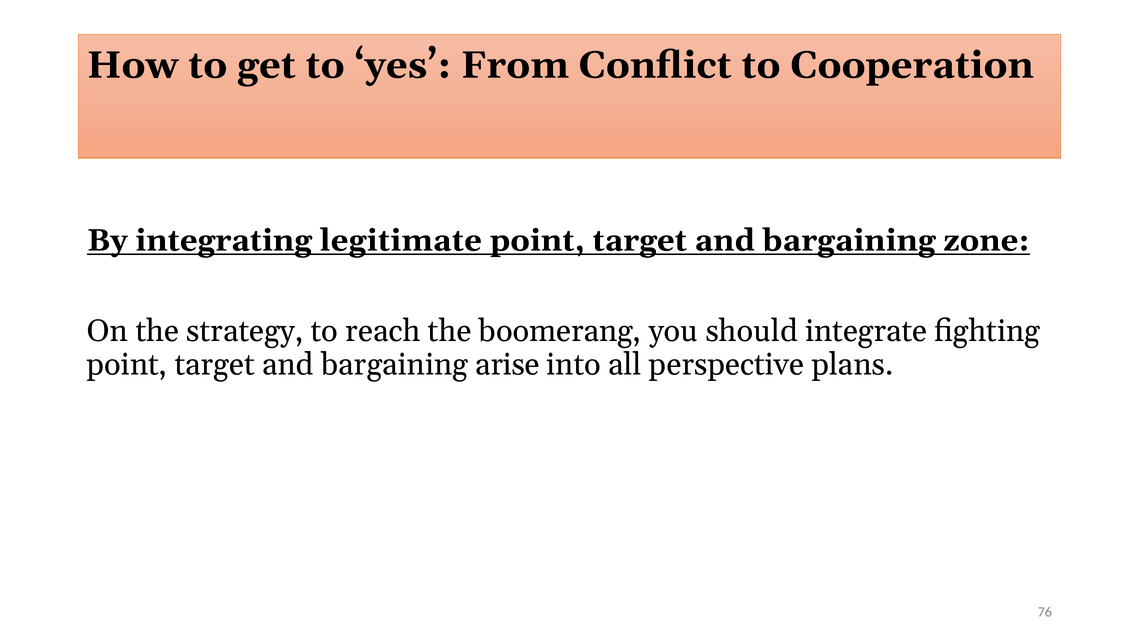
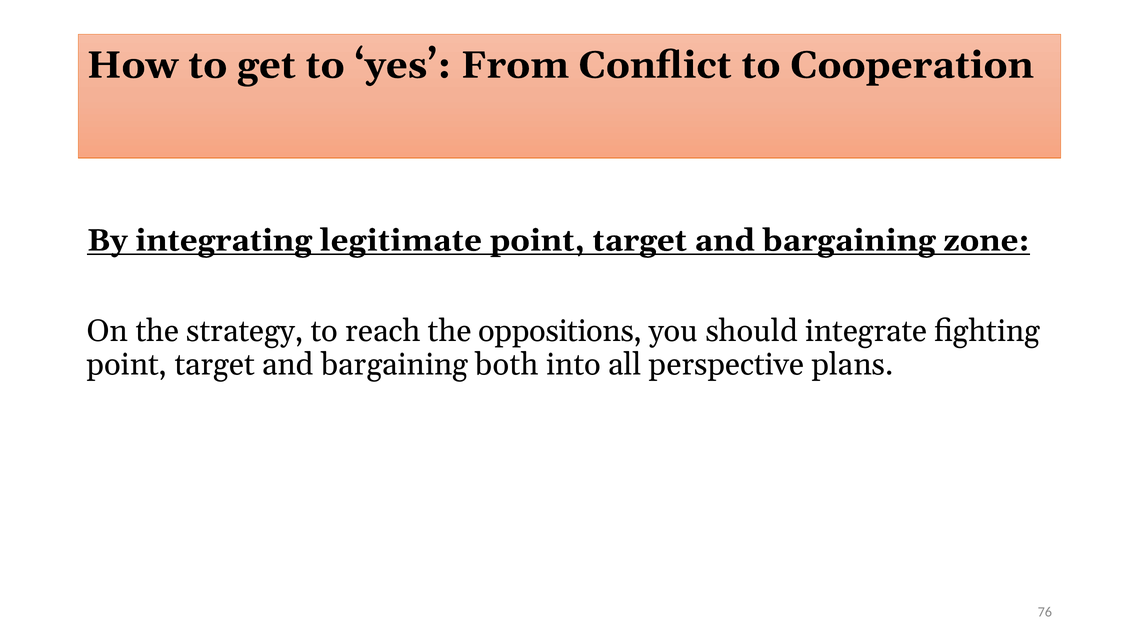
boomerang: boomerang -> oppositions
arise: arise -> both
